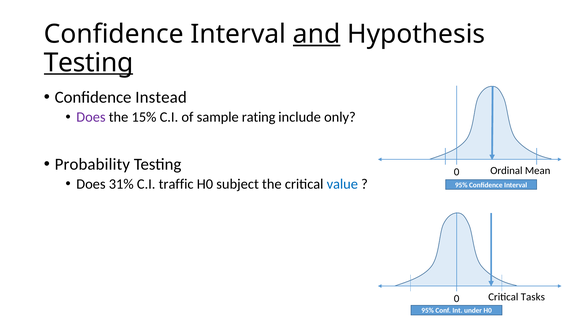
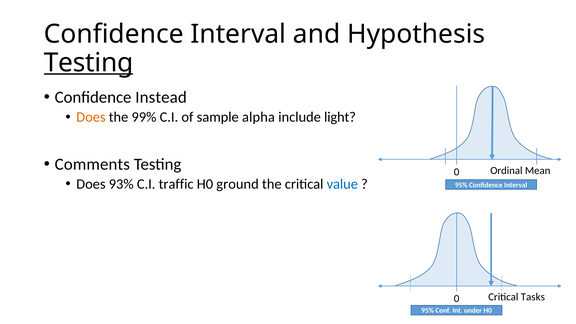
and underline: present -> none
Does at (91, 117) colour: purple -> orange
15%: 15% -> 99%
rating: rating -> alpha
only: only -> light
Probability: Probability -> Comments
31%: 31% -> 93%
subject: subject -> ground
